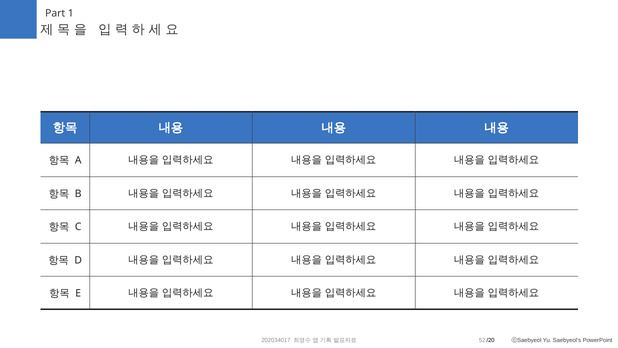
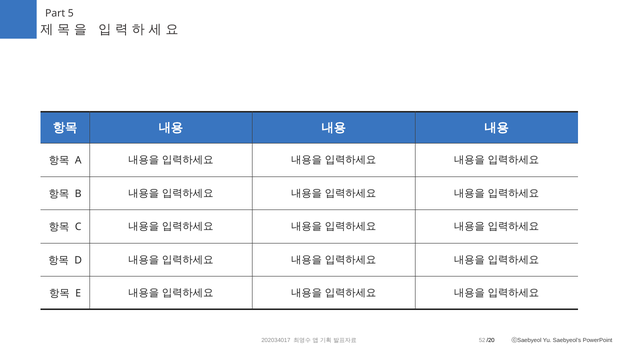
1: 1 -> 5
